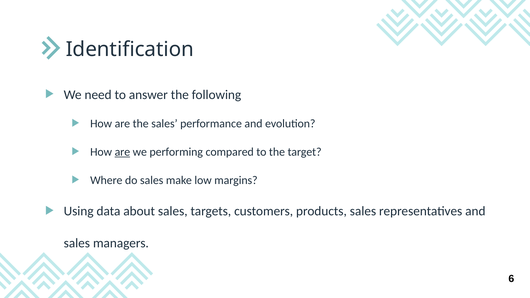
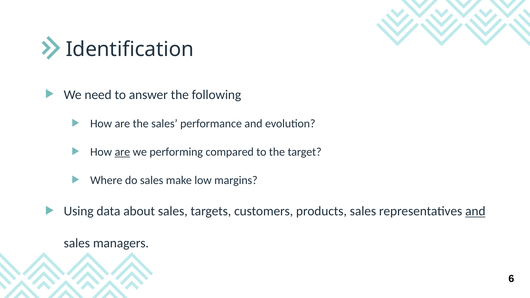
and at (475, 211) underline: none -> present
